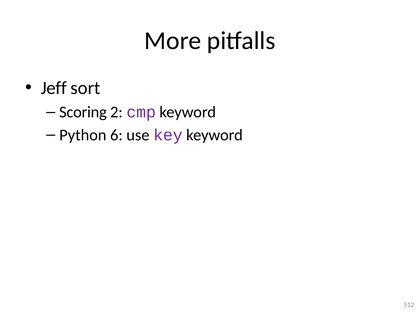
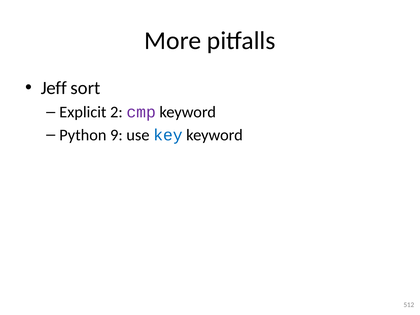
Scoring: Scoring -> Explicit
6: 6 -> 9
key colour: purple -> blue
